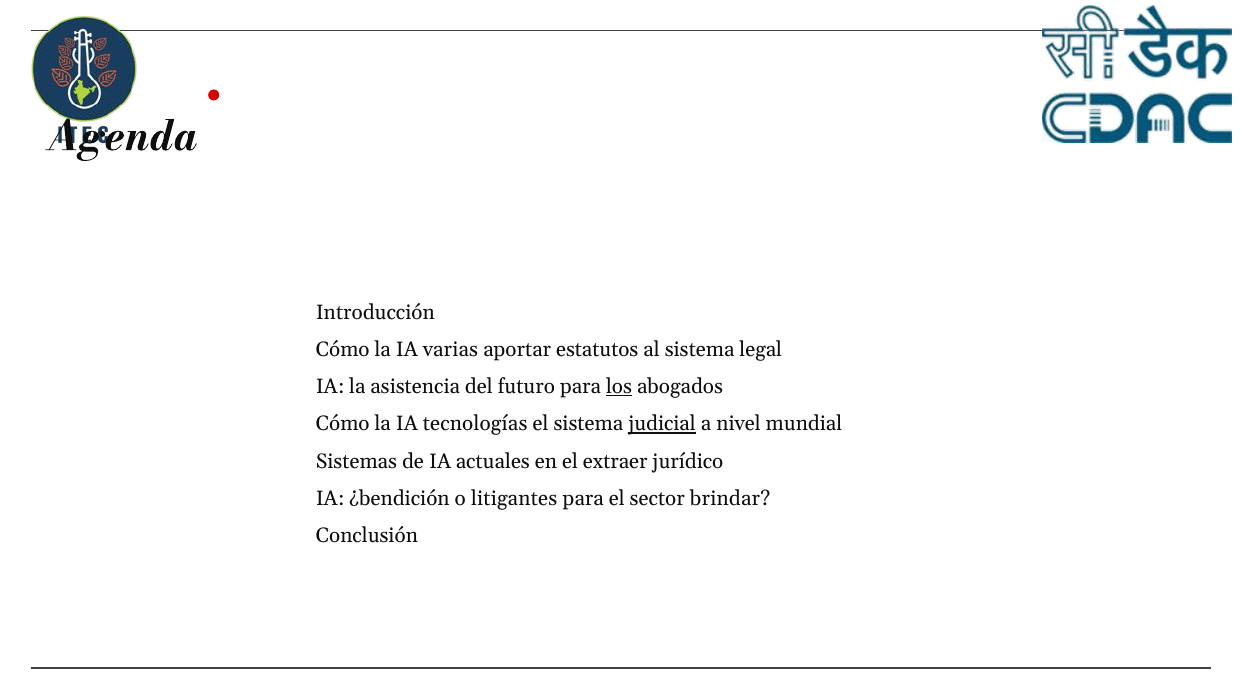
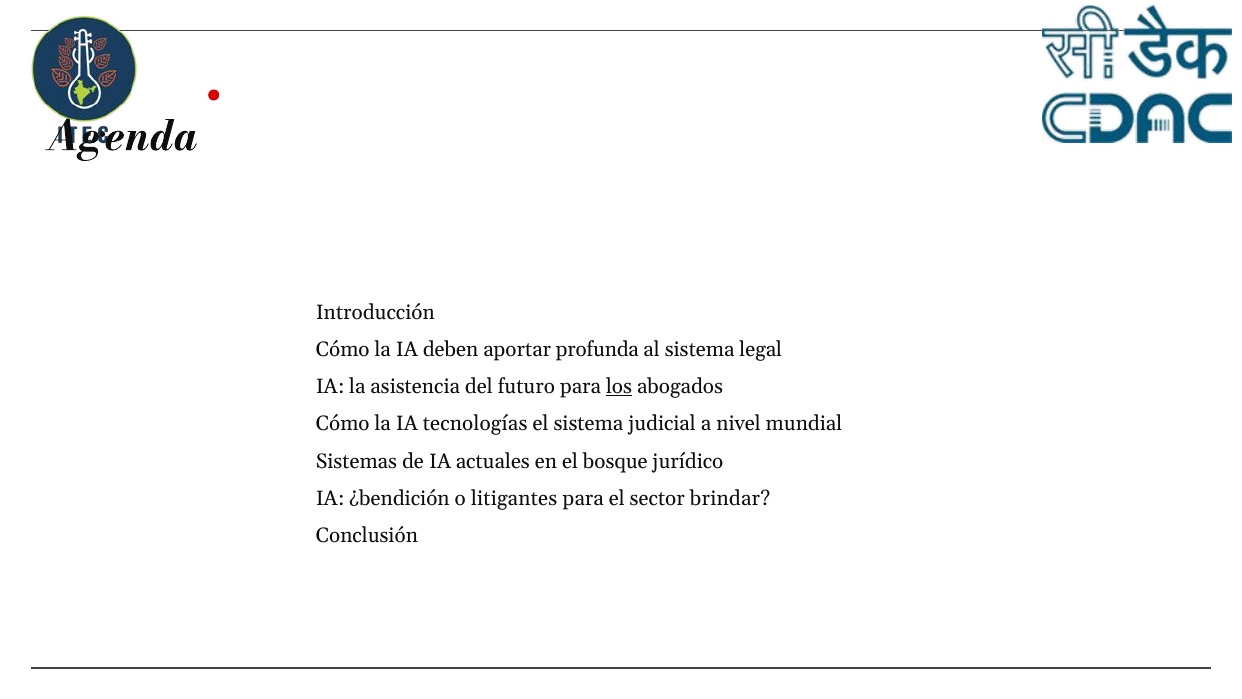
varias: varias -> deben
estatutos: estatutos -> profunda
judicial underline: present -> none
extraer: extraer -> bosque
